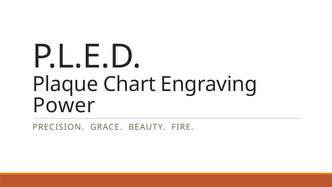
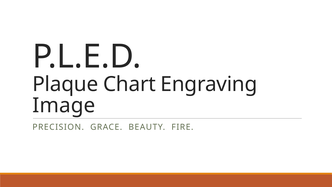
Power: Power -> Image
